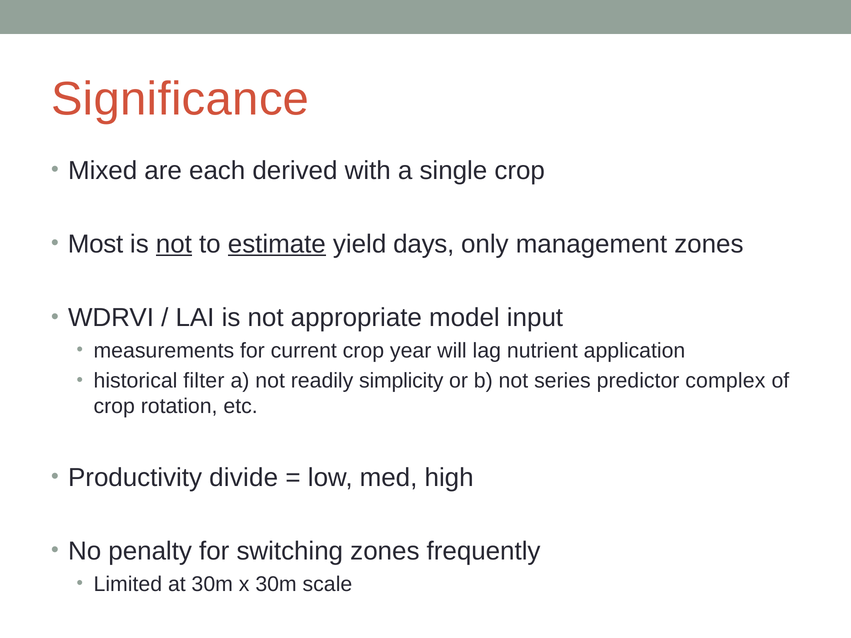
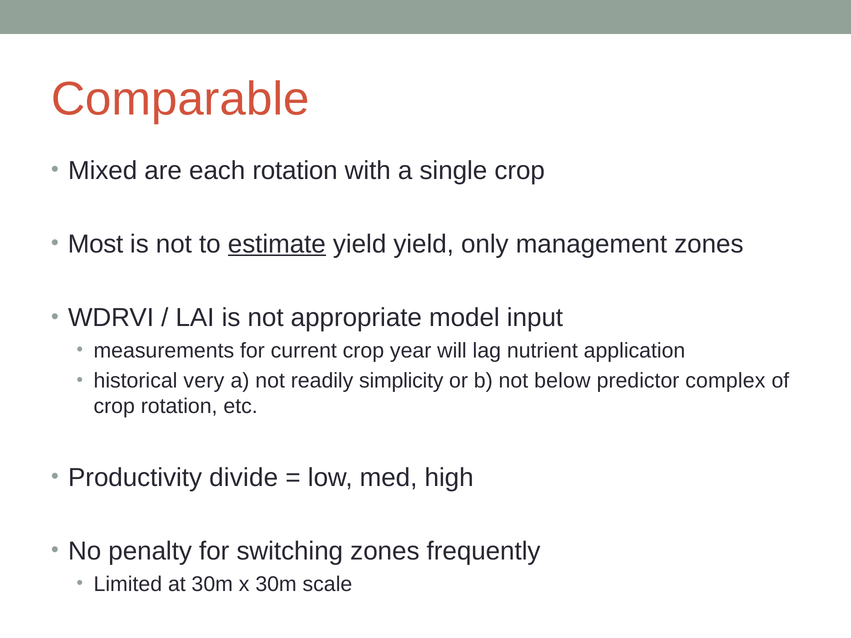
Significance: Significance -> Comparable
each derived: derived -> rotation
not at (174, 244) underline: present -> none
yield days: days -> yield
filter: filter -> very
series: series -> below
